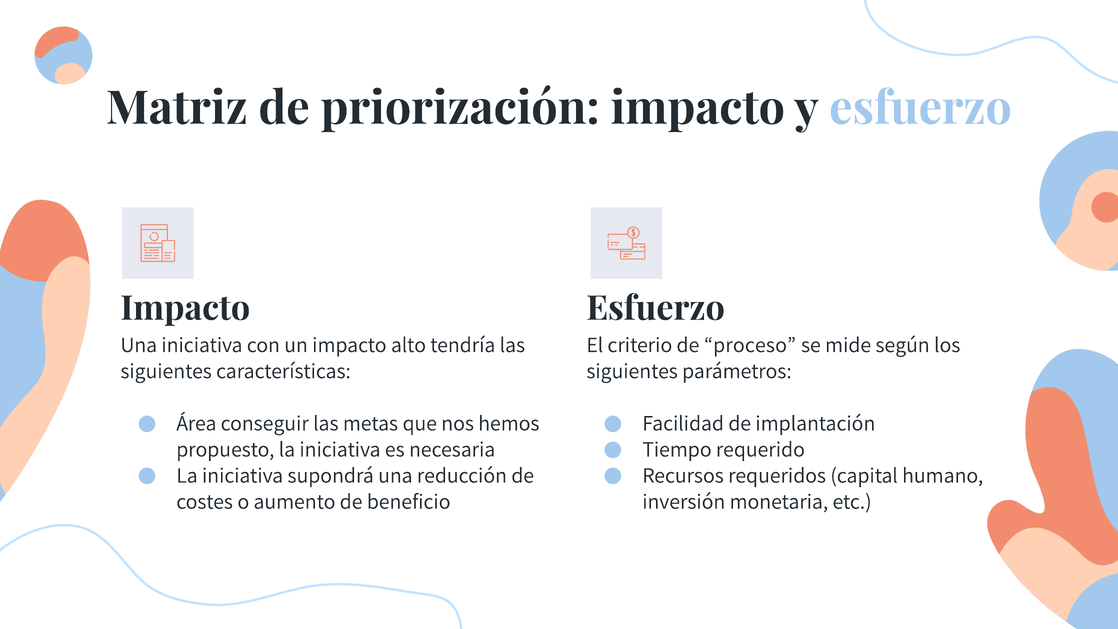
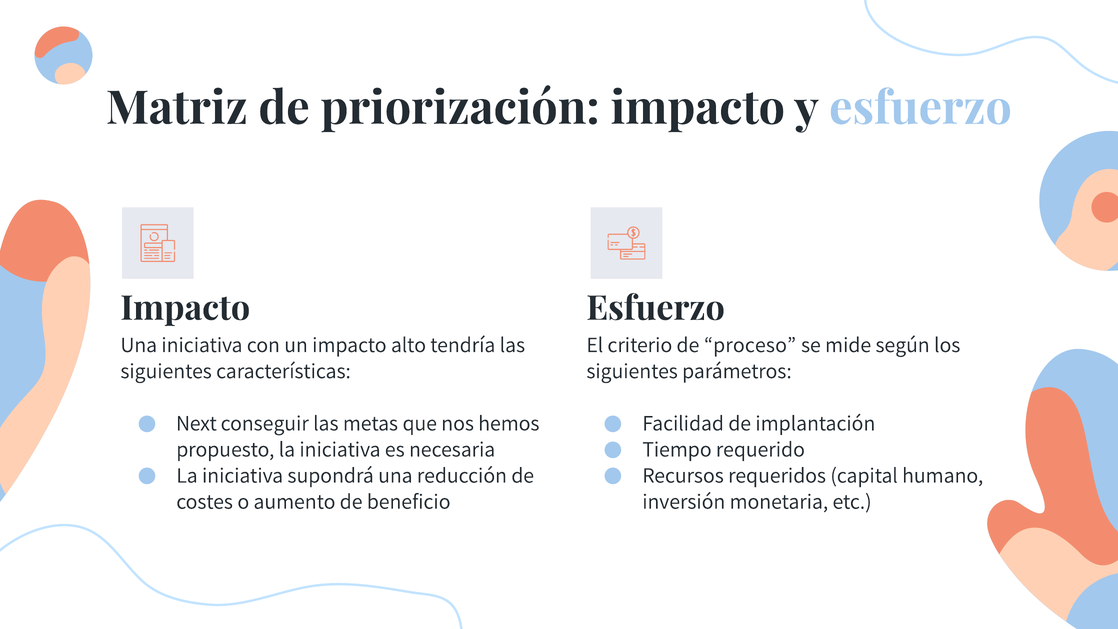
Área: Área -> Next
